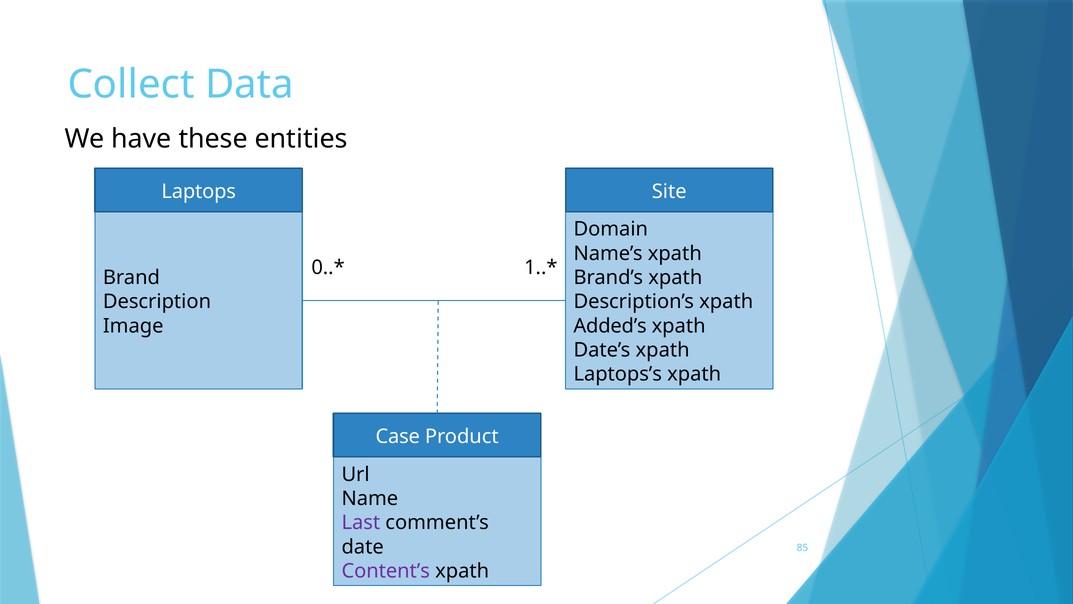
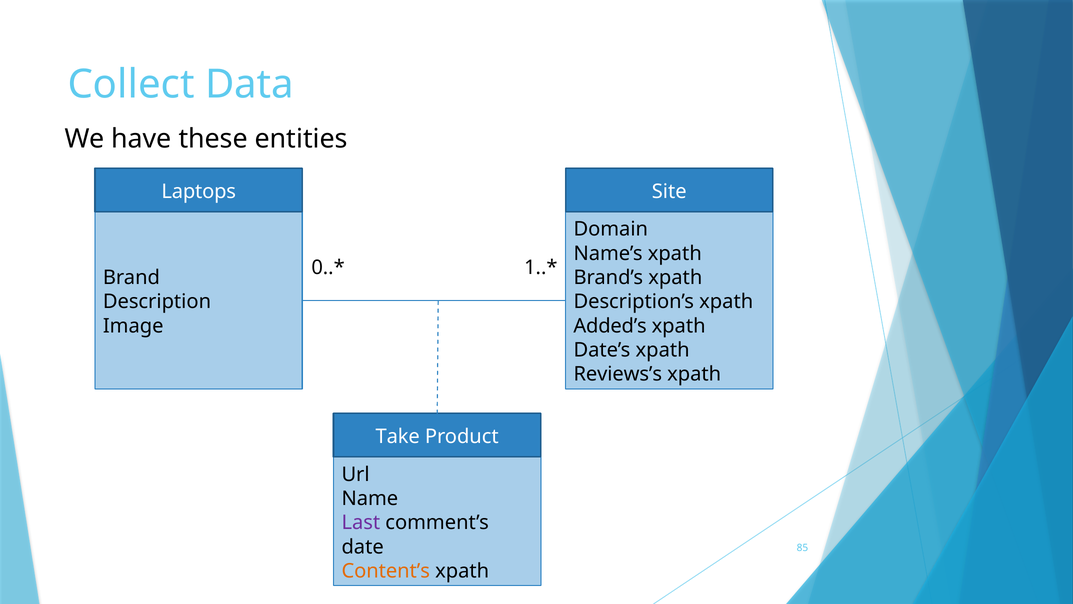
Laptops’s: Laptops’s -> Reviews’s
Case: Case -> Take
Content’s colour: purple -> orange
